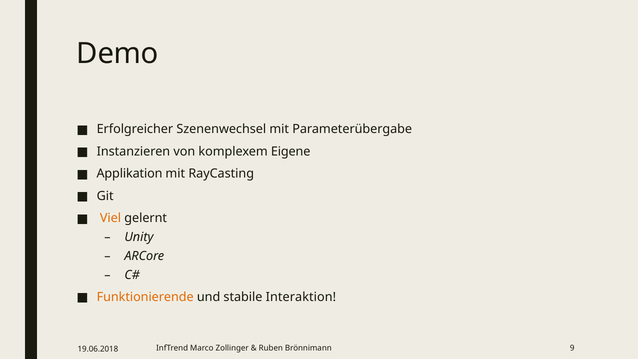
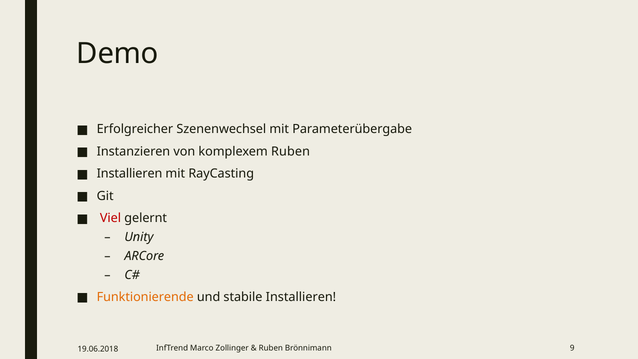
komplexem Eigene: Eigene -> Ruben
Applikation at (130, 174): Applikation -> Installieren
Viel colour: orange -> red
stabile Interaktion: Interaktion -> Installieren
